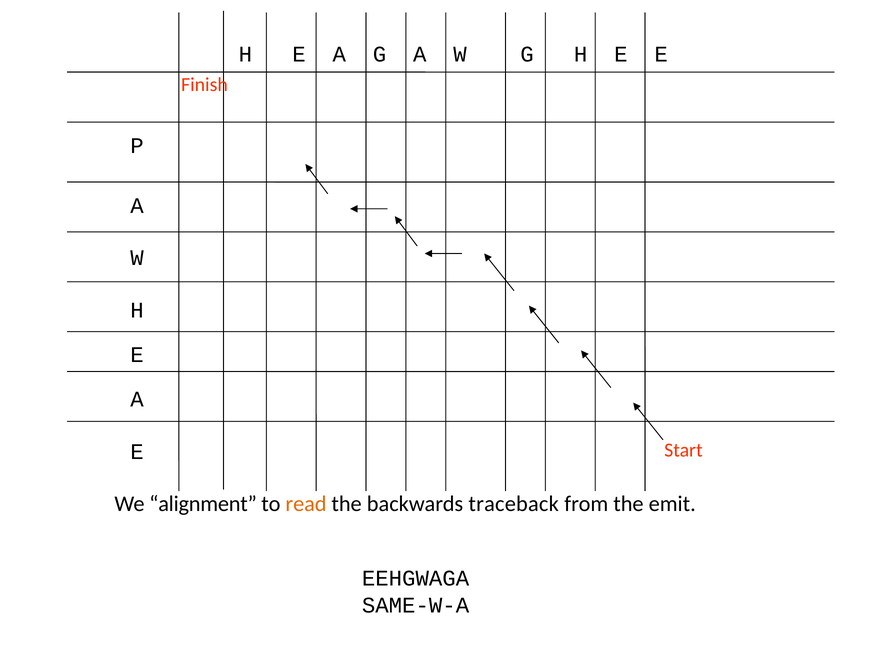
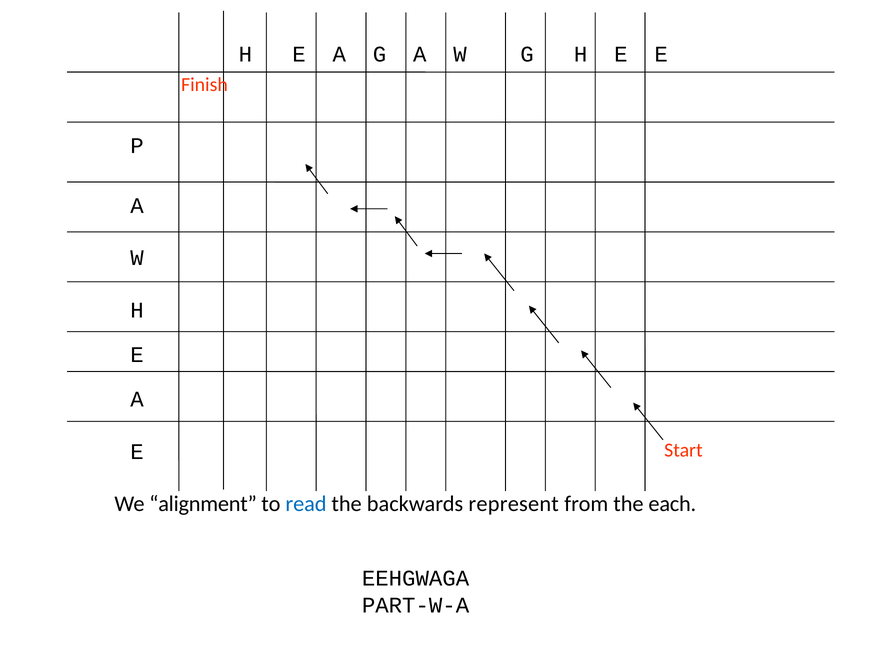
read colour: orange -> blue
traceback: traceback -> represent
emit: emit -> each
SAME-W-A: SAME-W-A -> PART-W-A
